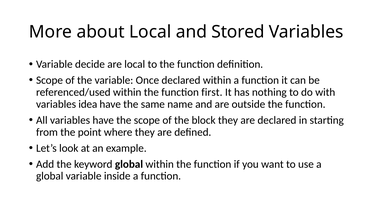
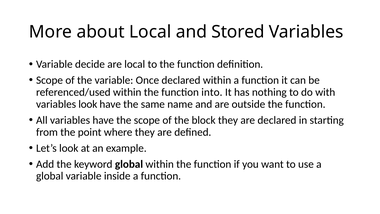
first: first -> into
variables idea: idea -> look
